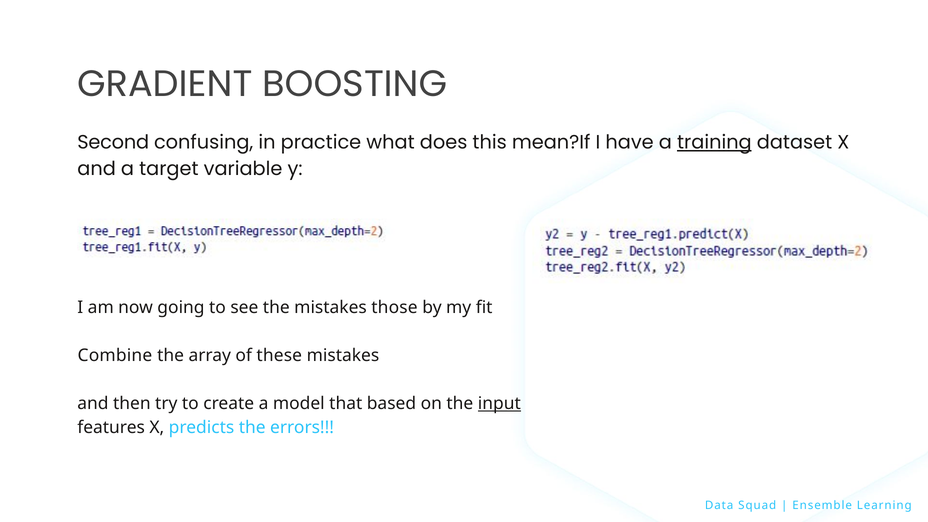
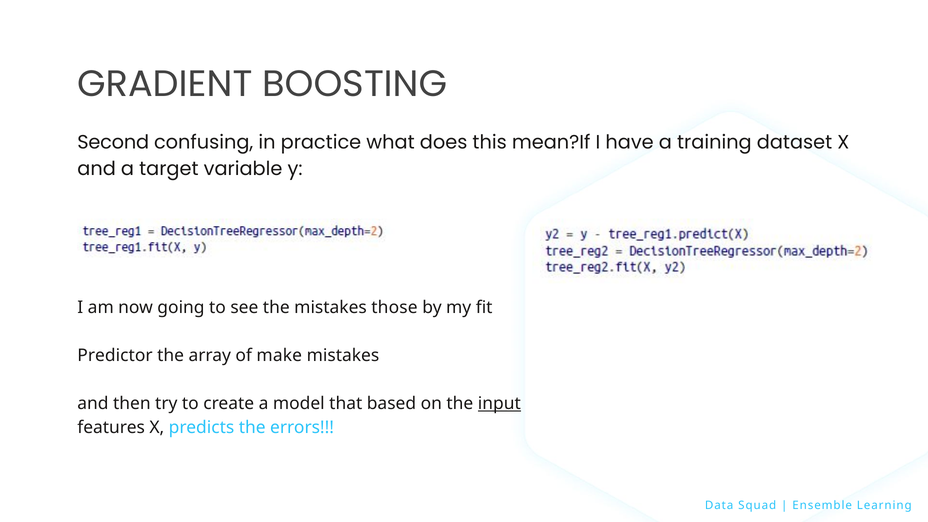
training underline: present -> none
Combine: Combine -> Predictor
these: these -> make
